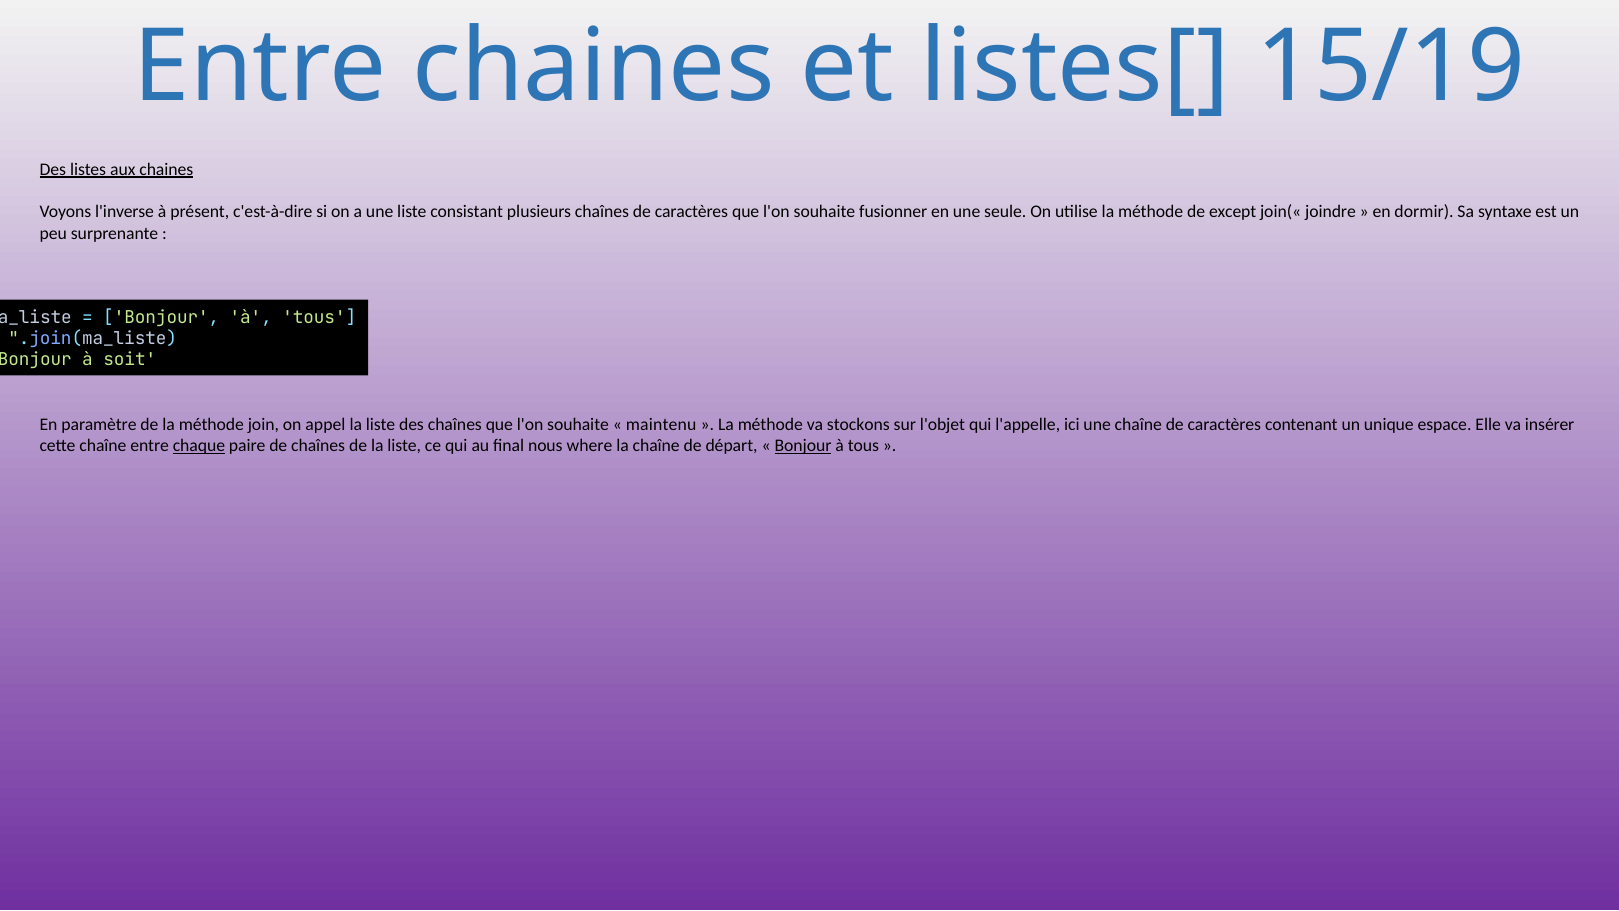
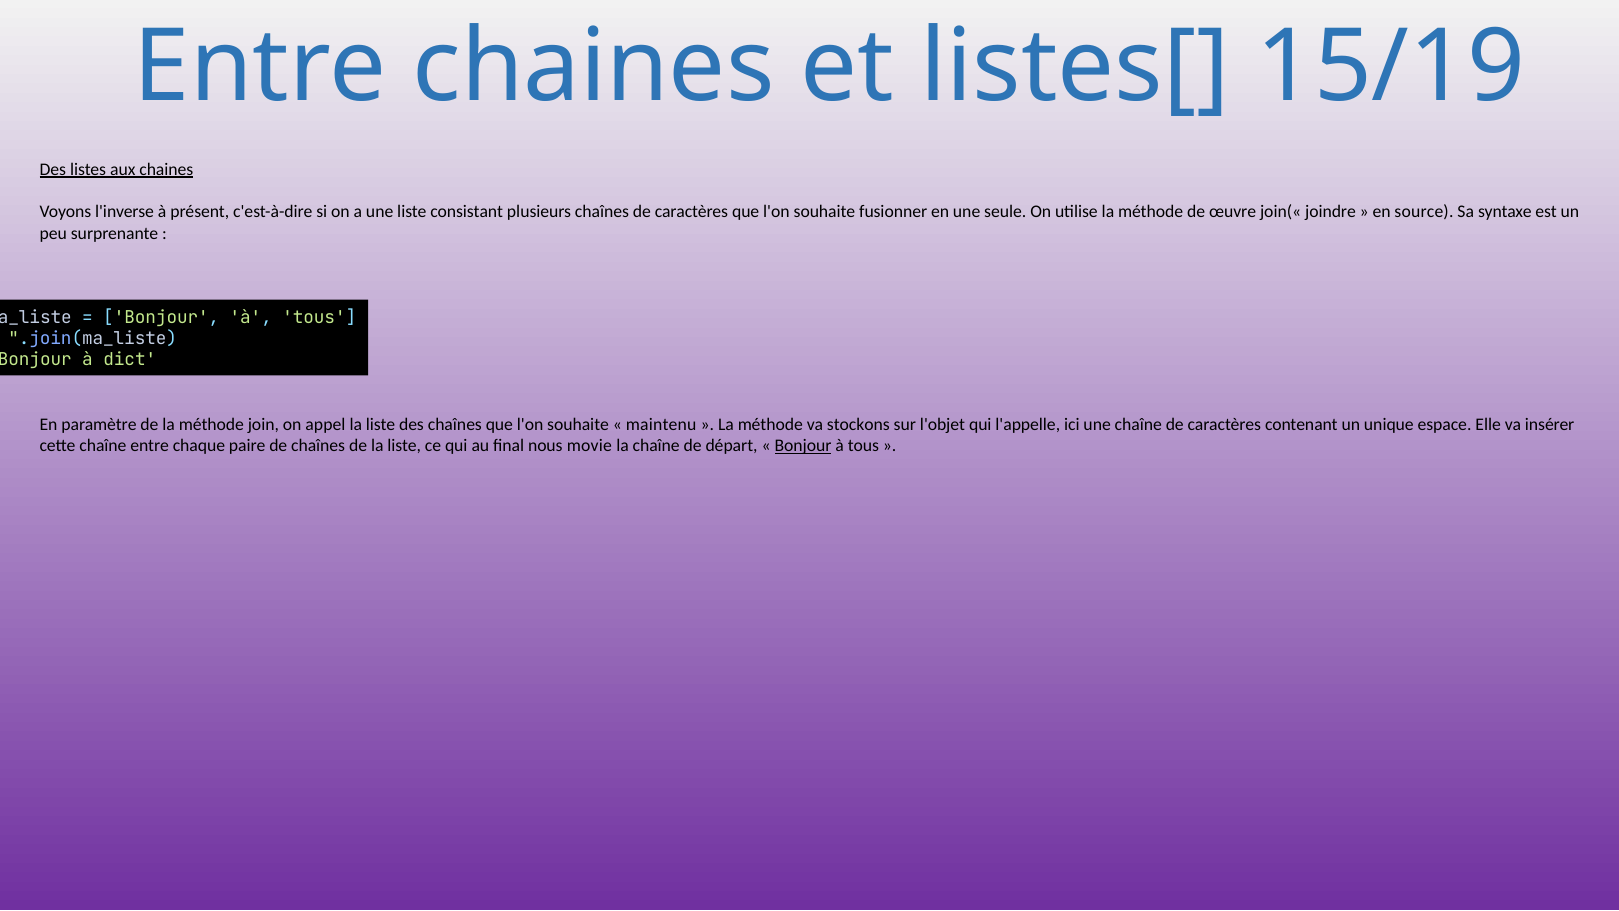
except: except -> œuvre
dormir: dormir -> source
soit: soit -> dict
chaque underline: present -> none
where: where -> movie
